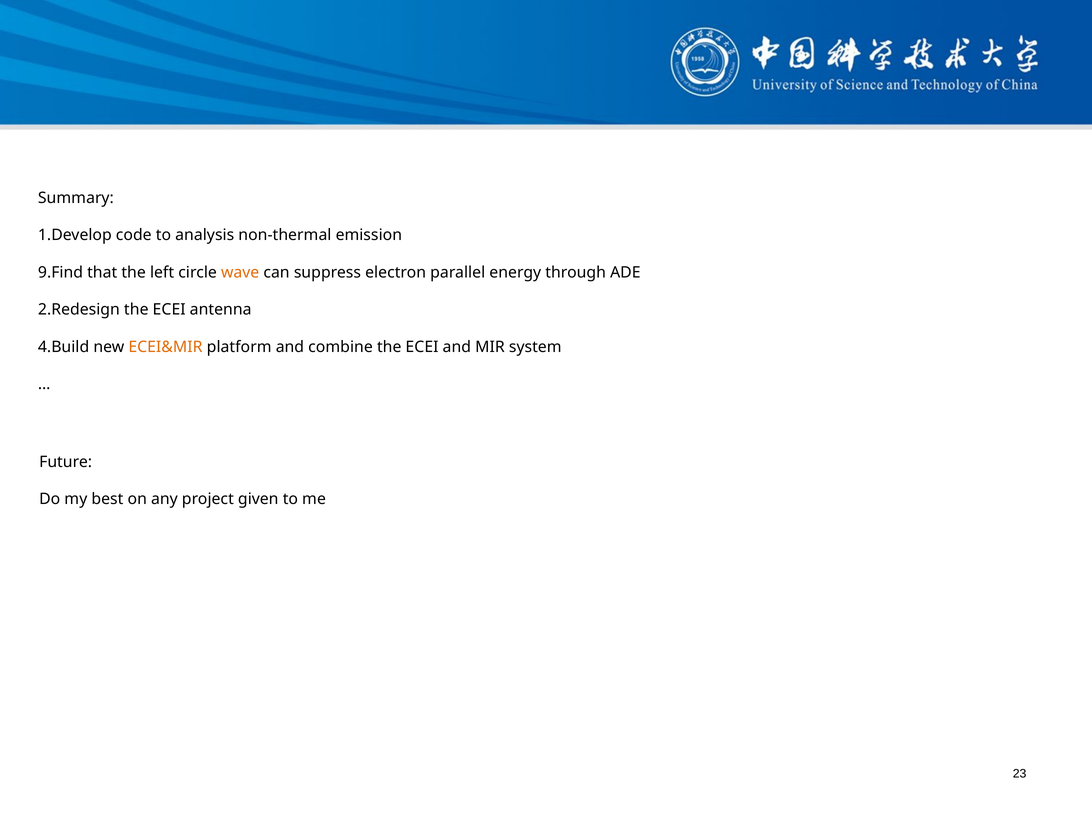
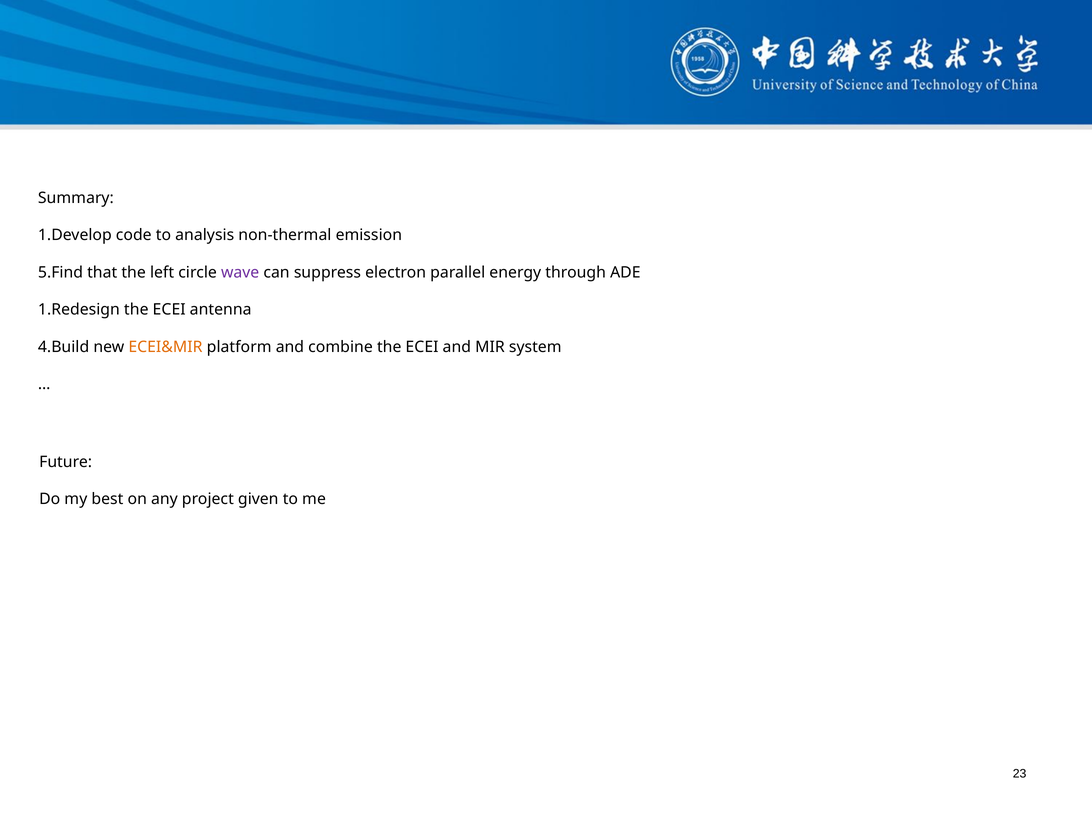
9.Find: 9.Find -> 5.Find
wave colour: orange -> purple
2.Redesign: 2.Redesign -> 1.Redesign
